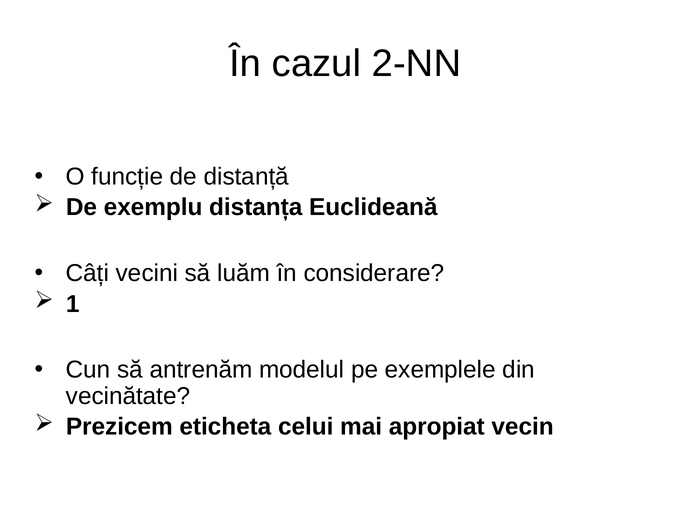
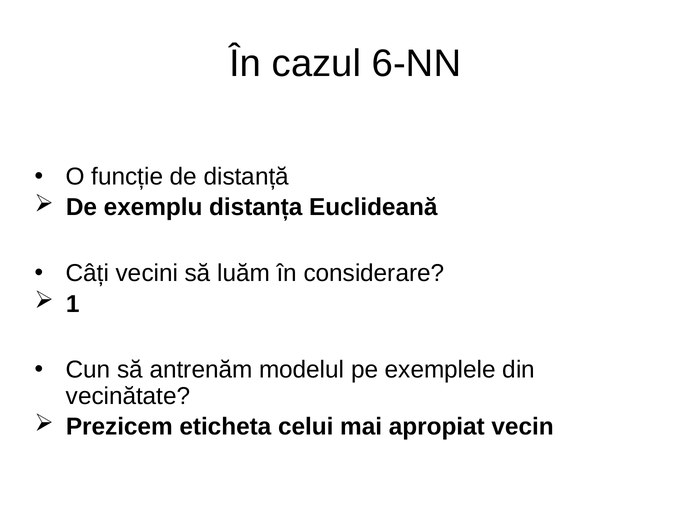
2-NN: 2-NN -> 6-NN
